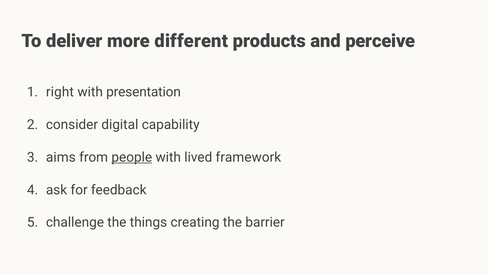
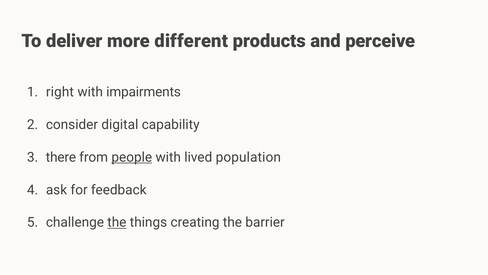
presentation: presentation -> impairments
aims: aims -> there
framework: framework -> population
the at (117, 222) underline: none -> present
